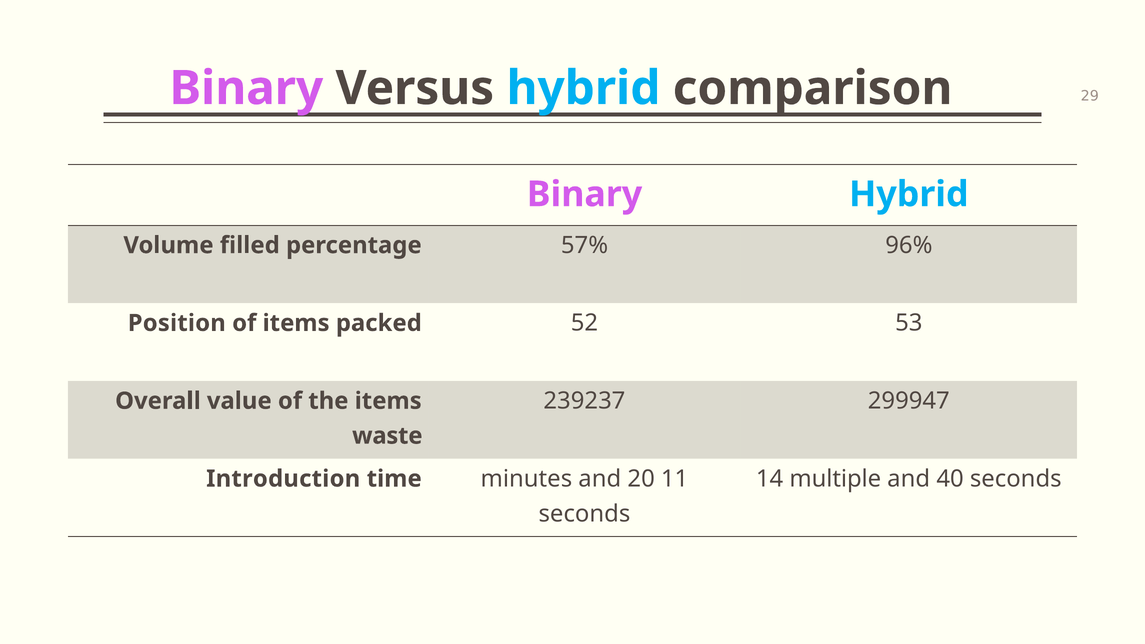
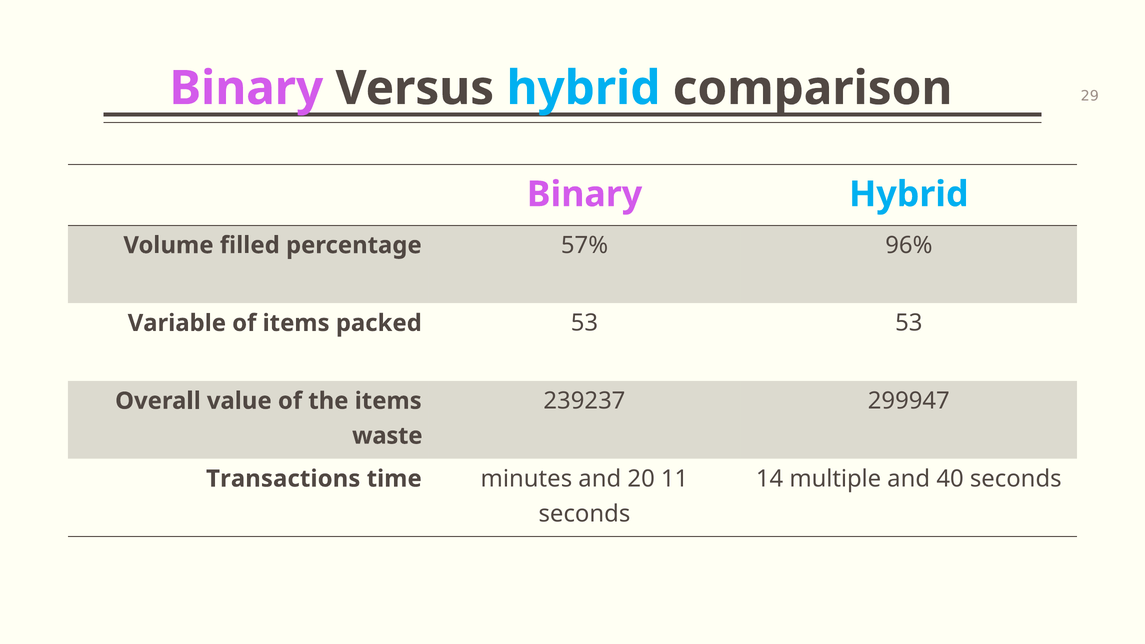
Position: Position -> Variable
packed 52: 52 -> 53
Introduction: Introduction -> Transactions
